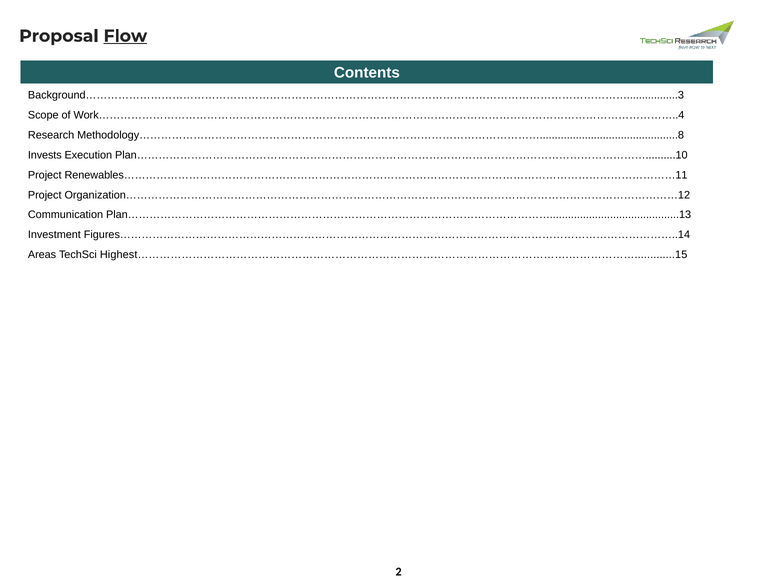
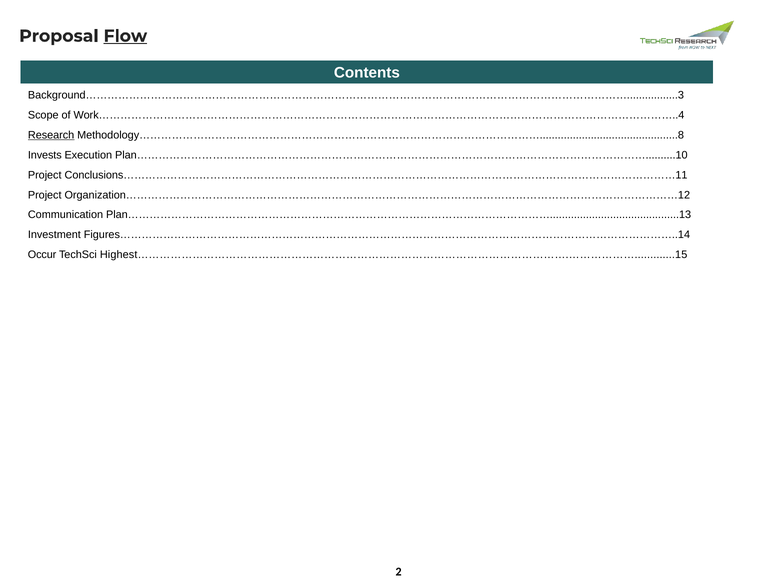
Research underline: none -> present
Renewables………………………………………………………………………………………………………………………………………11: Renewables………………………………………………………………………………………………………………………………………11 -> Conclusions………………………………………………………………………………………………………………………………………11
Areas: Areas -> Occur
